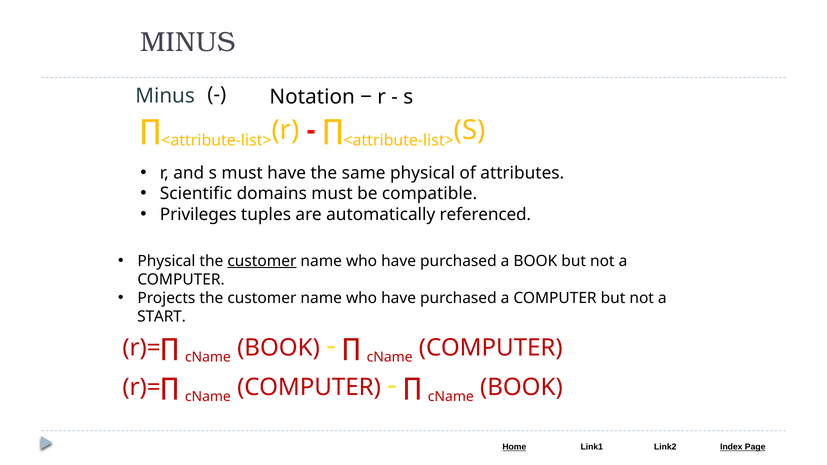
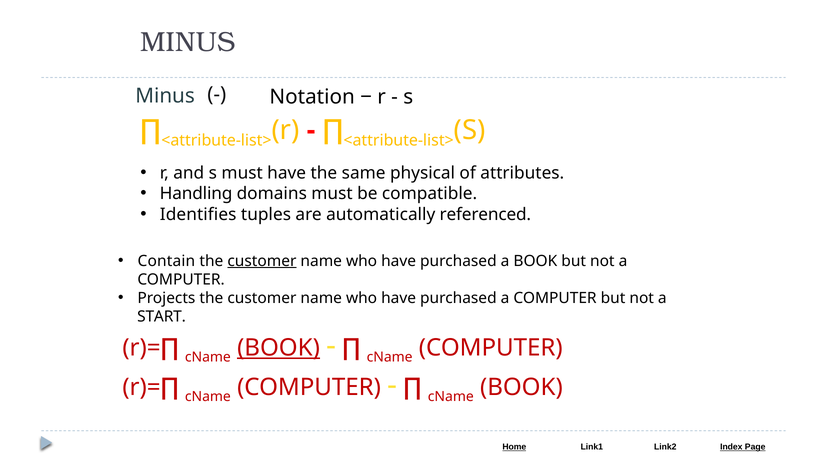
Scientific: Scientific -> Handling
Privileges: Privileges -> Identifies
Physical at (166, 261): Physical -> Contain
BOOK at (278, 348) underline: none -> present
